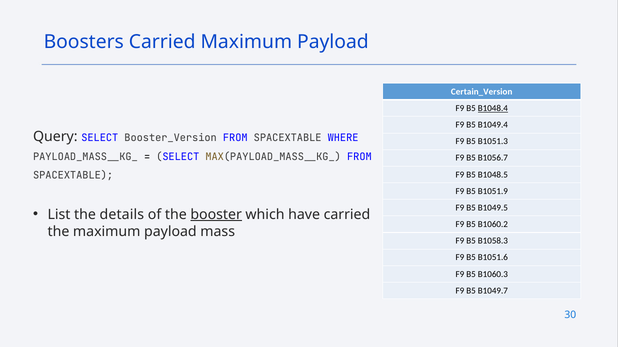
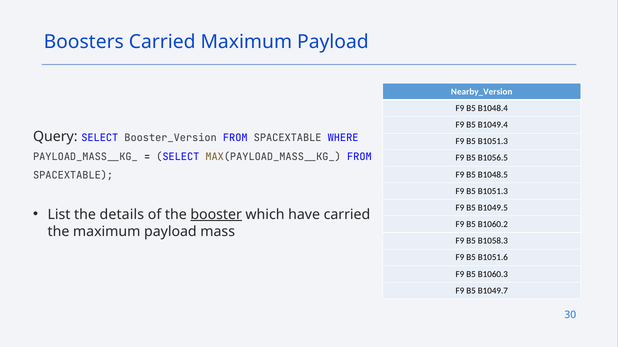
Certain_Version: Certain_Version -> Nearby_Version
B1048.4 underline: present -> none
B1056.7: B1056.7 -> B1056.5
B1051.9 at (493, 192): B1051.9 -> B1051.3
